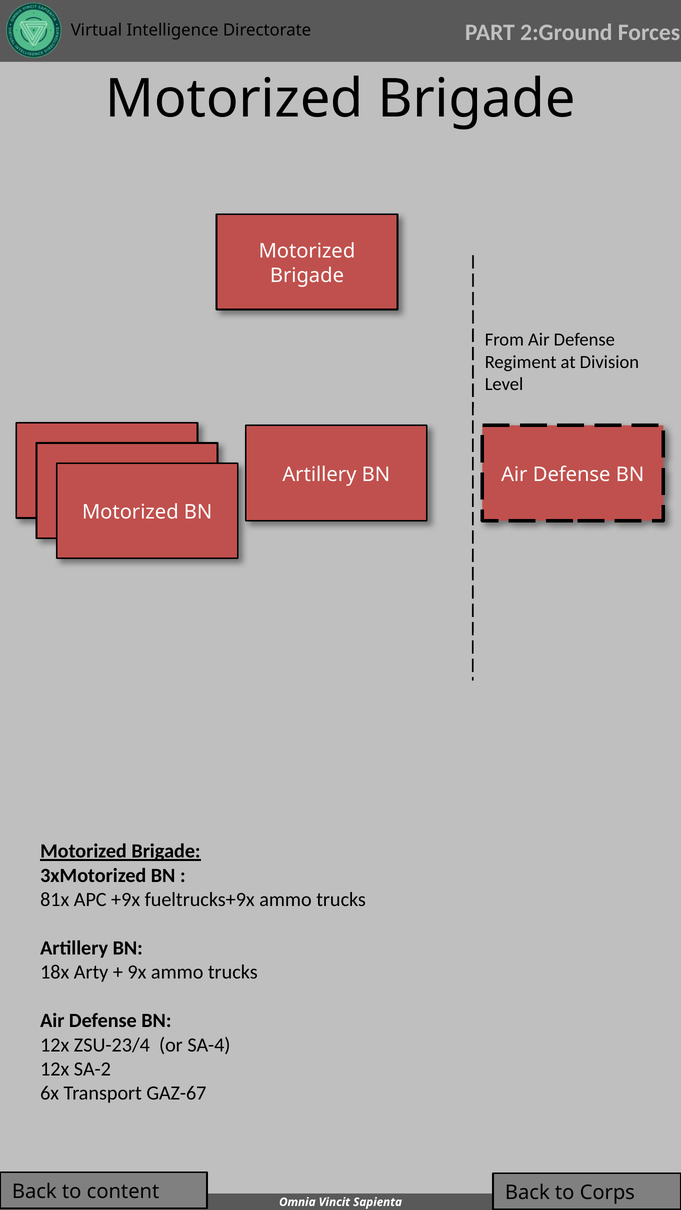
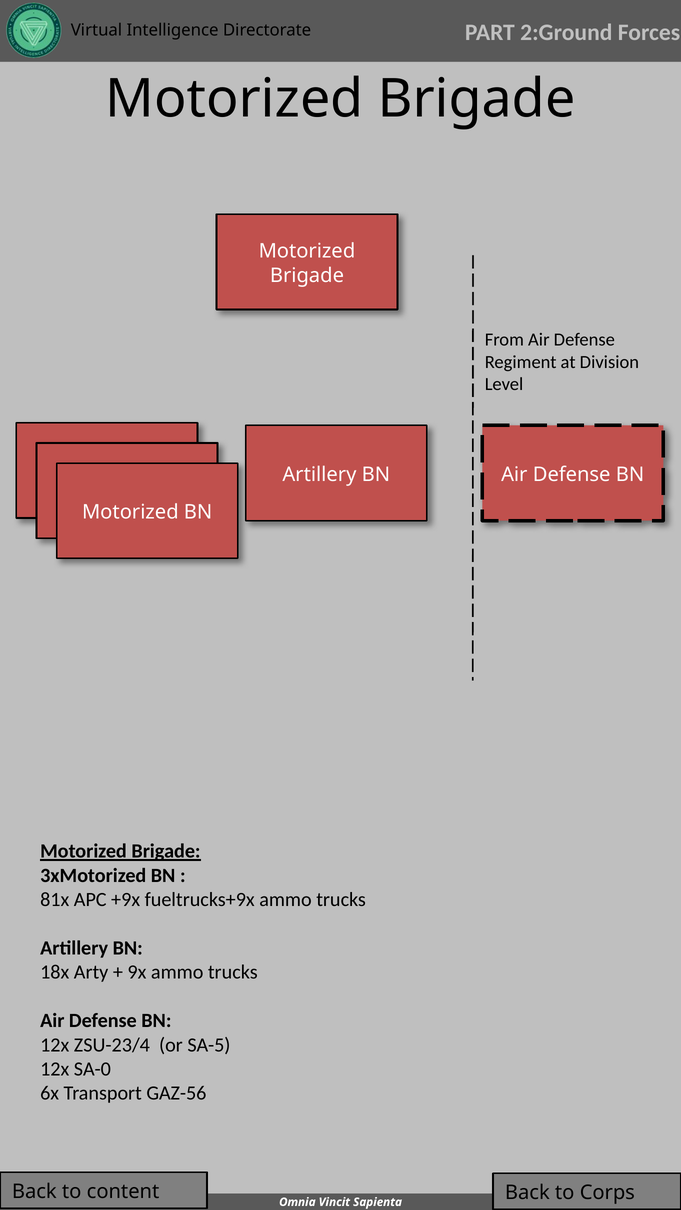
SA-4: SA-4 -> SA-5
SA-2: SA-2 -> SA-0
GAZ-67: GAZ-67 -> GAZ-56
